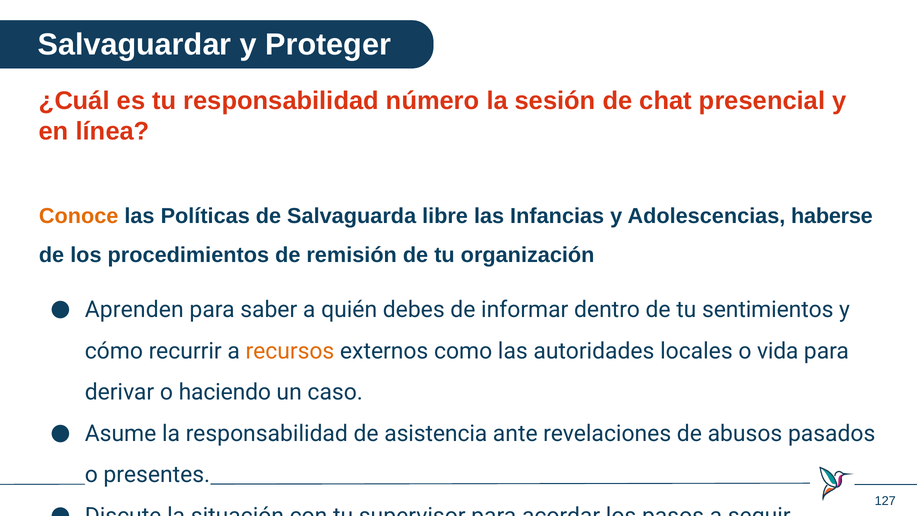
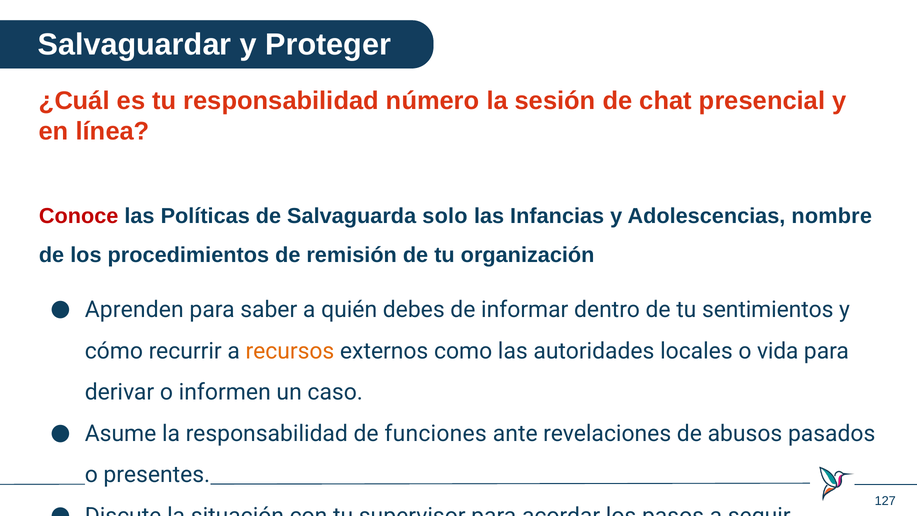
Conoce colour: orange -> red
Salvaguarda libre: libre -> solo
haberse: haberse -> nombre
haciendo: haciendo -> informen
asistencia: asistencia -> funciones
